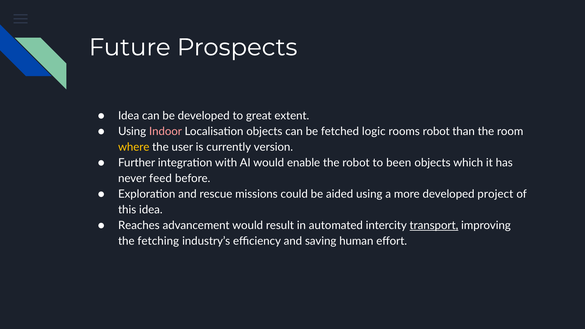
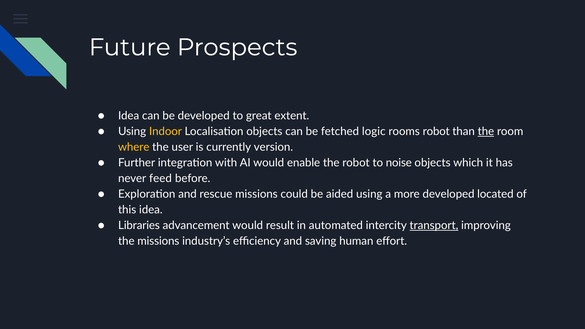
Indoor colour: pink -> yellow
the at (486, 131) underline: none -> present
been: been -> noise
project: project -> located
Reaches: Reaches -> Libraries
the fetching: fetching -> missions
